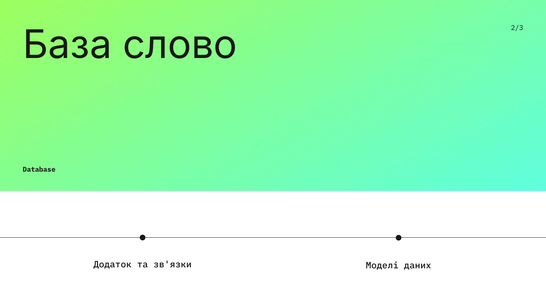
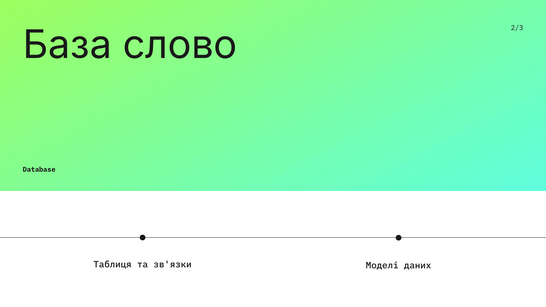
Додаток: Додаток -> Таблиця
